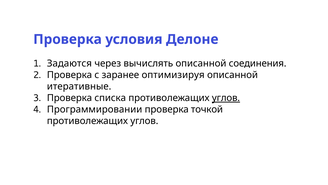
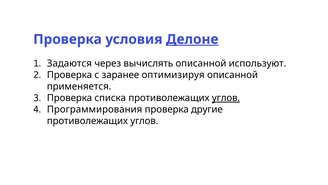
Делоне underline: none -> present
соединения: соединения -> используют
итеративные: итеративные -> применяется
Программировании: Программировании -> Программирования
точкой: точкой -> другие
